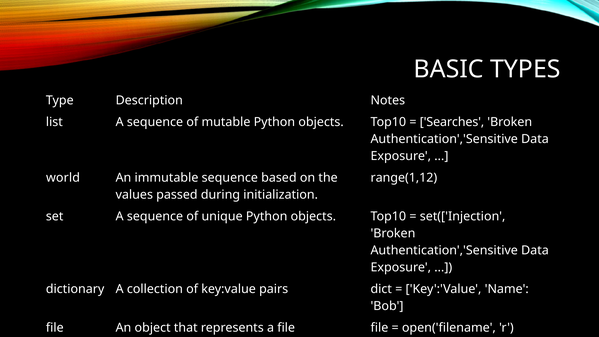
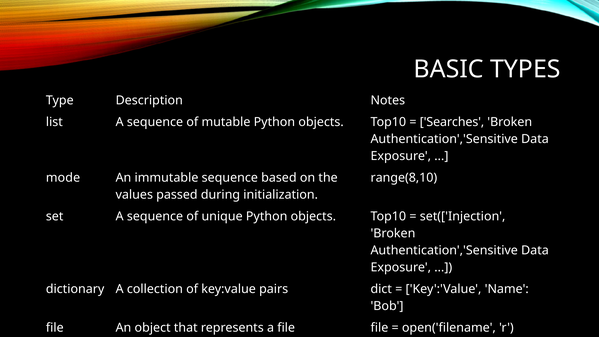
world: world -> mode
range(1,12: range(1,12 -> range(8,10
